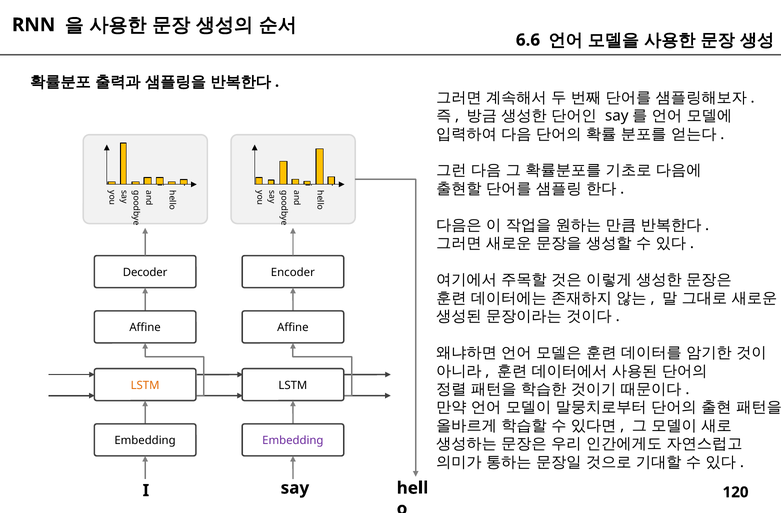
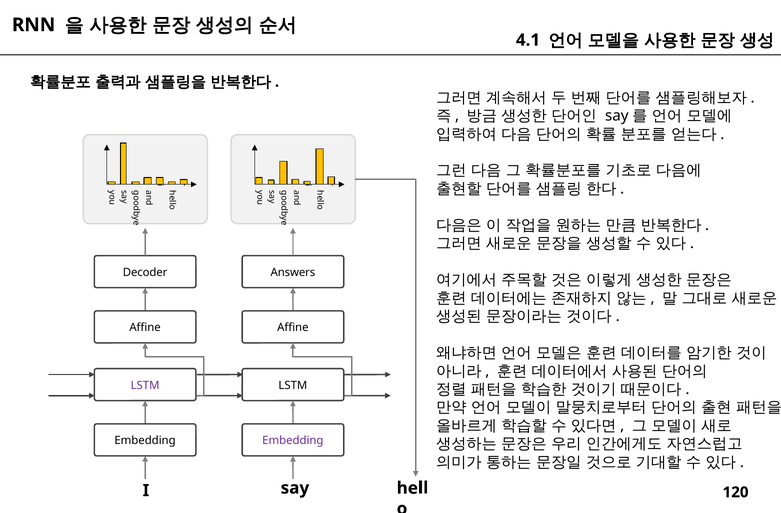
6.6: 6.6 -> 4.1
Encoder: Encoder -> Answers
LSTM at (145, 385) colour: orange -> purple
